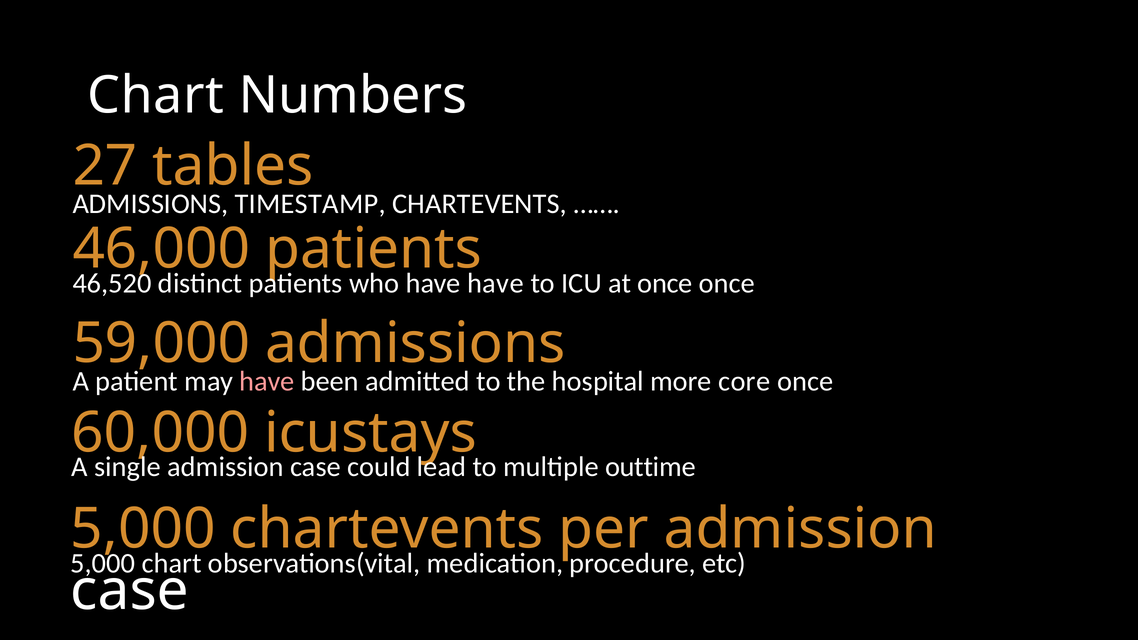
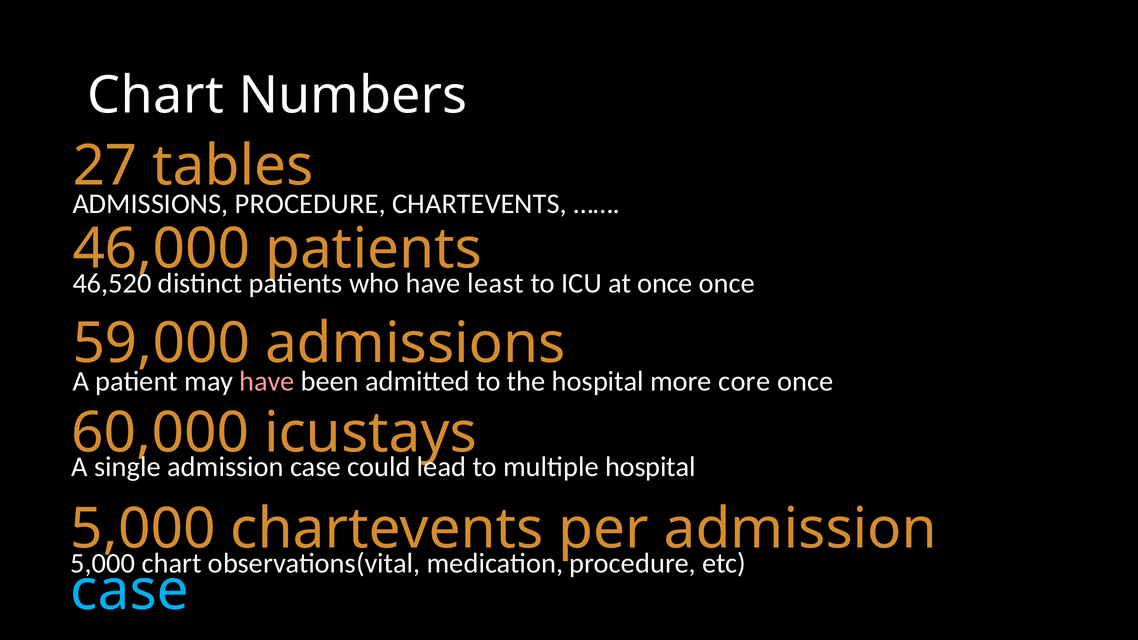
ADMISSIONS TIMESTAMP: TIMESTAMP -> PROCEDURE
have at (495, 284): have -> least
multiple outtime: outtime -> hospital
case at (130, 591) colour: white -> light blue
